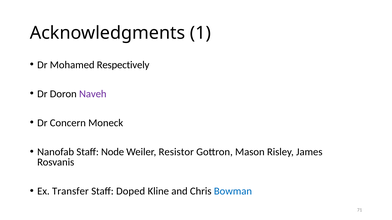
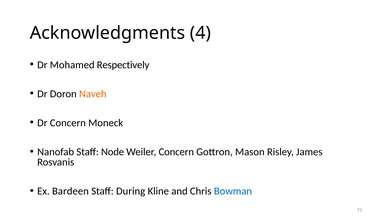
1: 1 -> 4
Naveh colour: purple -> orange
Weiler Resistor: Resistor -> Concern
Transfer: Transfer -> Bardeen
Doped: Doped -> During
